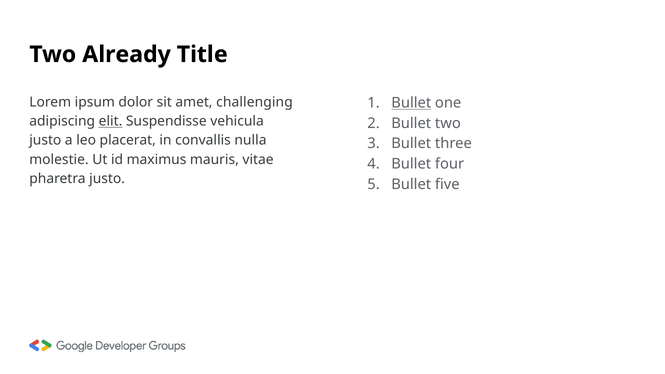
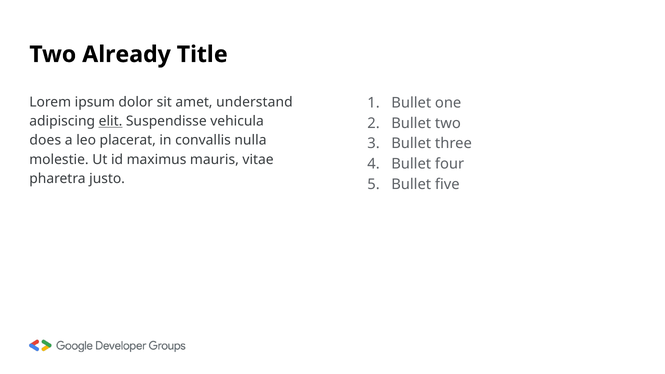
challenging: challenging -> understand
Bullet at (411, 103) underline: present -> none
justo at (45, 140): justo -> does
